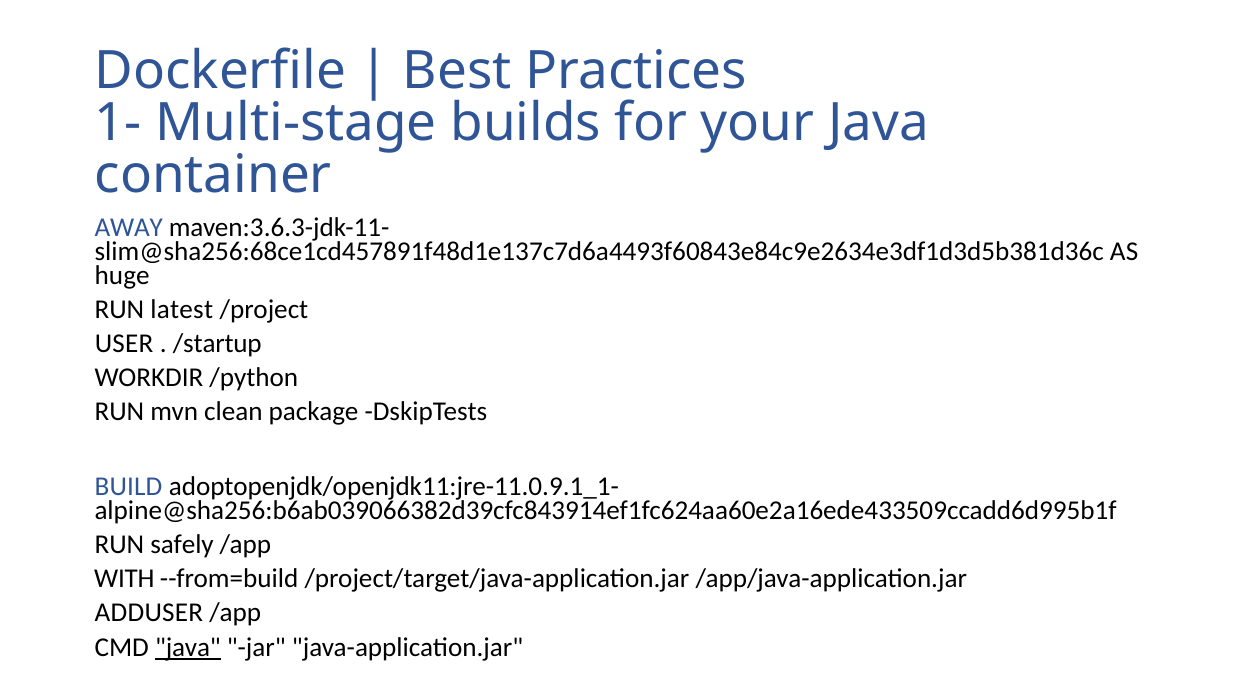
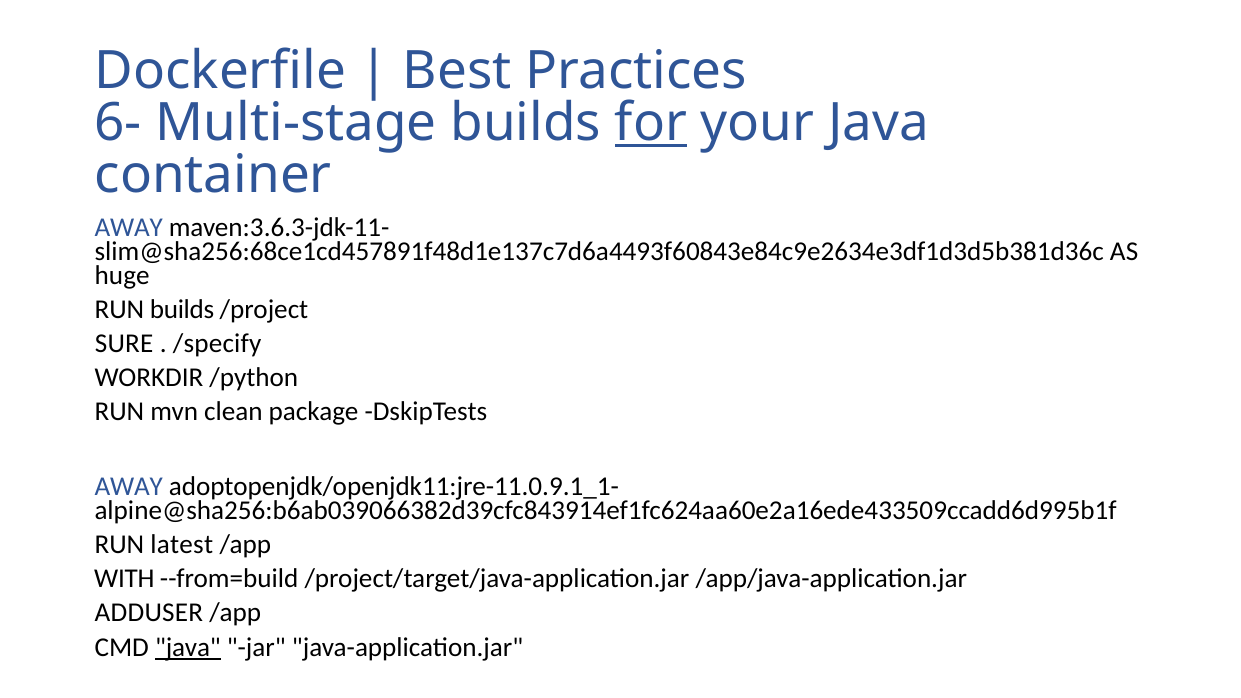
1-: 1- -> 6-
for underline: none -> present
RUN latest: latest -> builds
USER: USER -> SURE
/startup: /startup -> /specify
BUILD at (129, 486): BUILD -> AWAY
safely: safely -> latest
